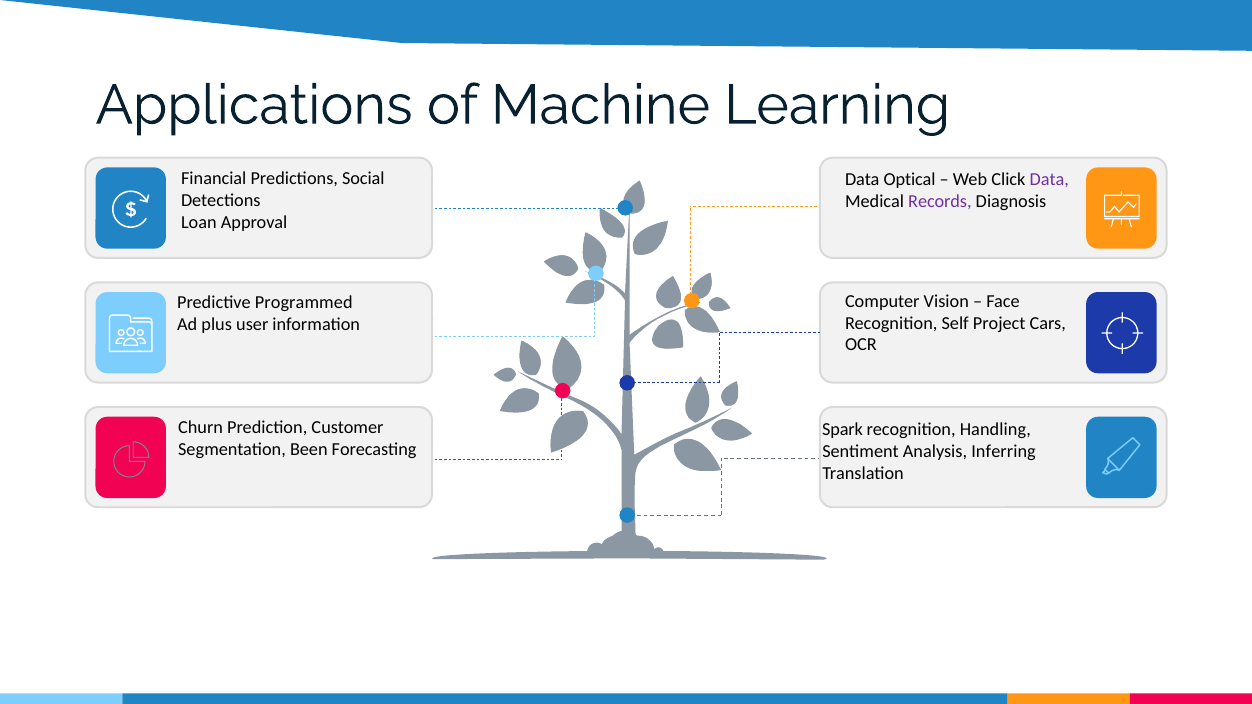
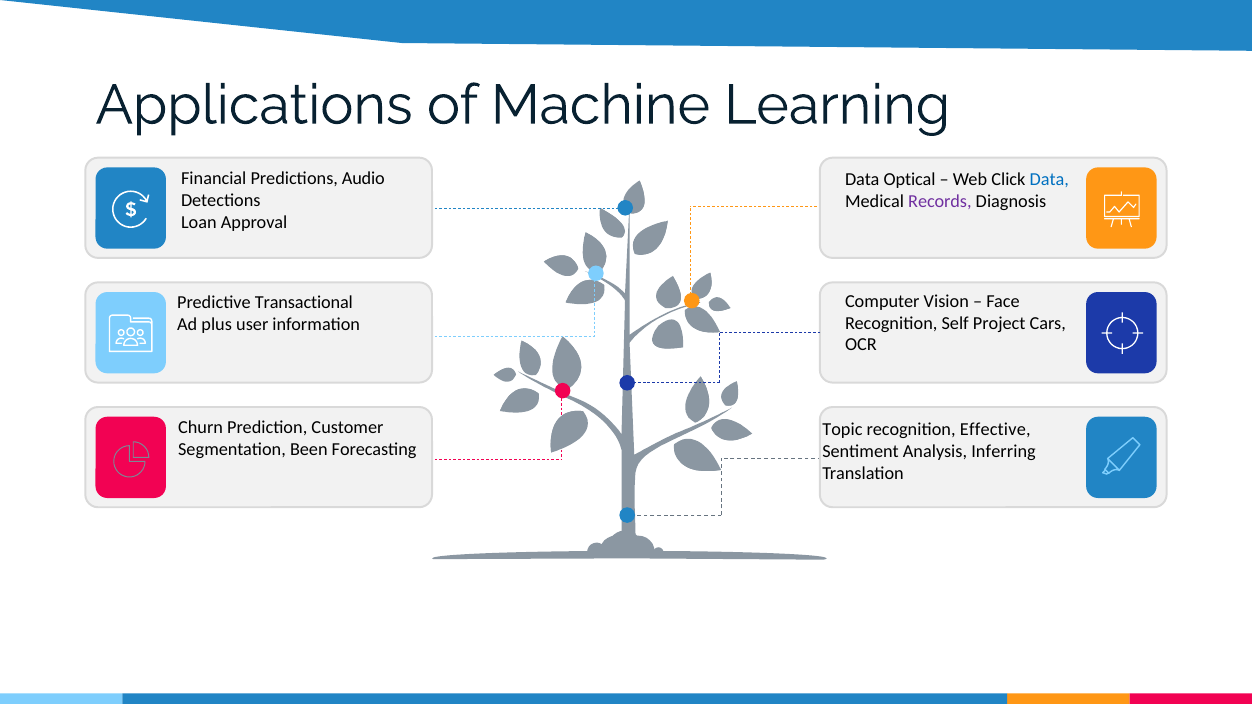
Social: Social -> Audio
Data at (1049, 179) colour: purple -> blue
Programmed: Programmed -> Transactional
Spark: Spark -> Topic
Handling: Handling -> Effective
